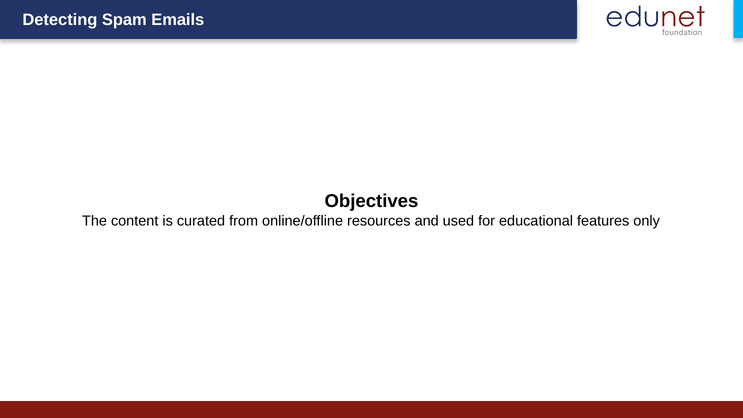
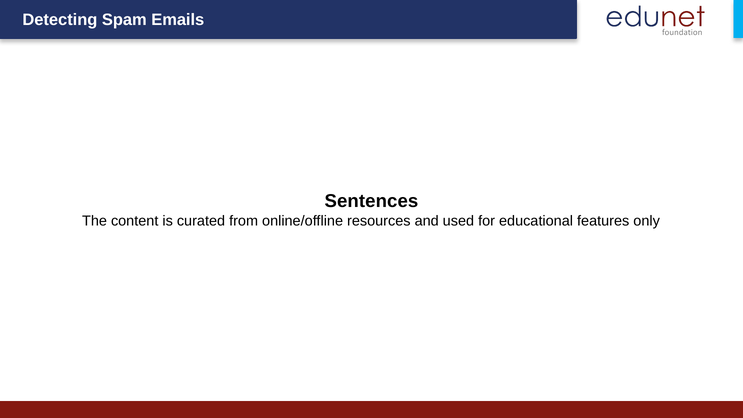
Objectives: Objectives -> Sentences
